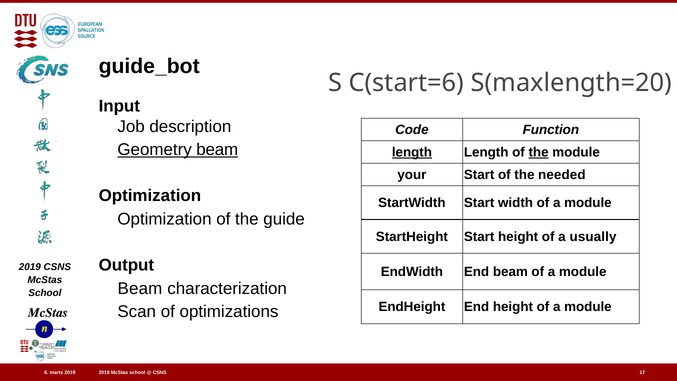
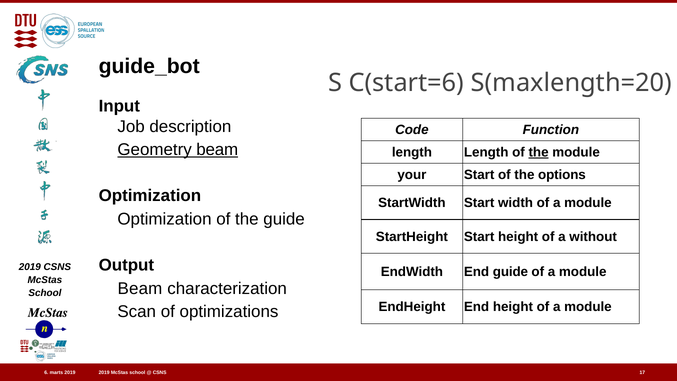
length at (412, 152) underline: present -> none
needed: needed -> options
usually: usually -> without
End beam: beam -> guide
